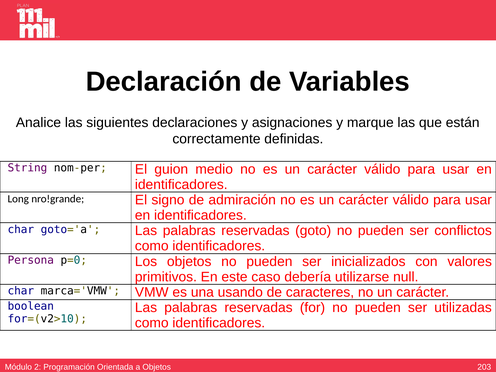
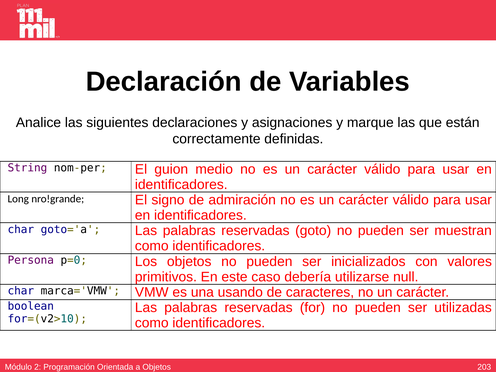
conflictos: conflictos -> muestran
